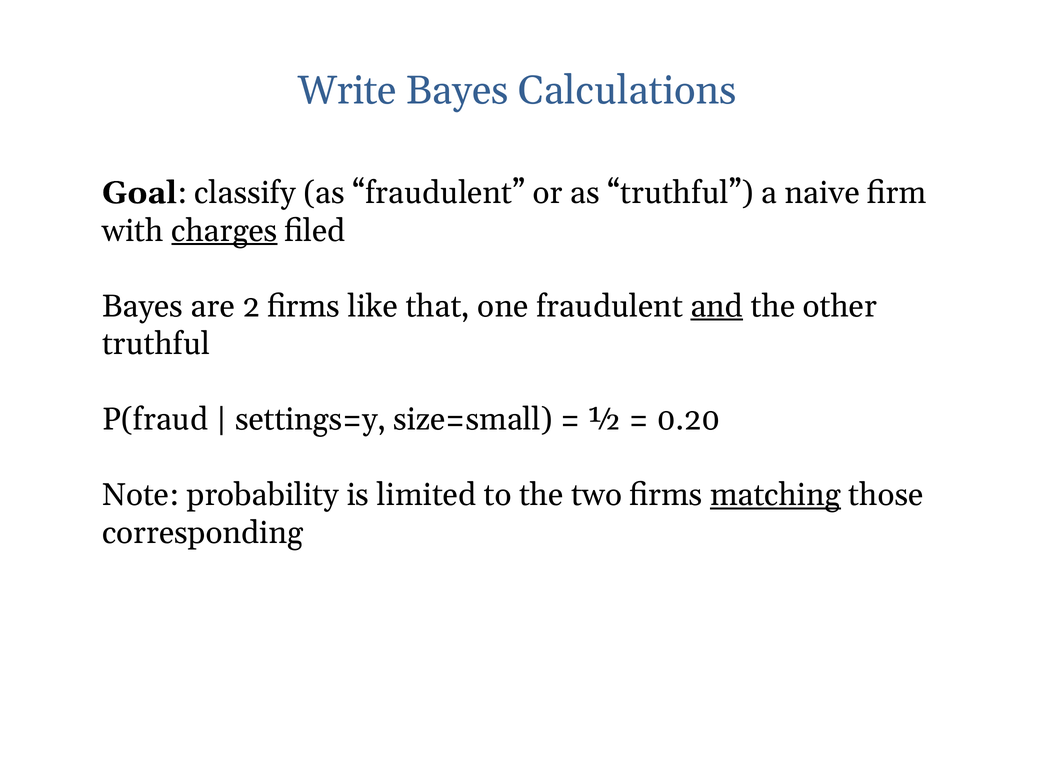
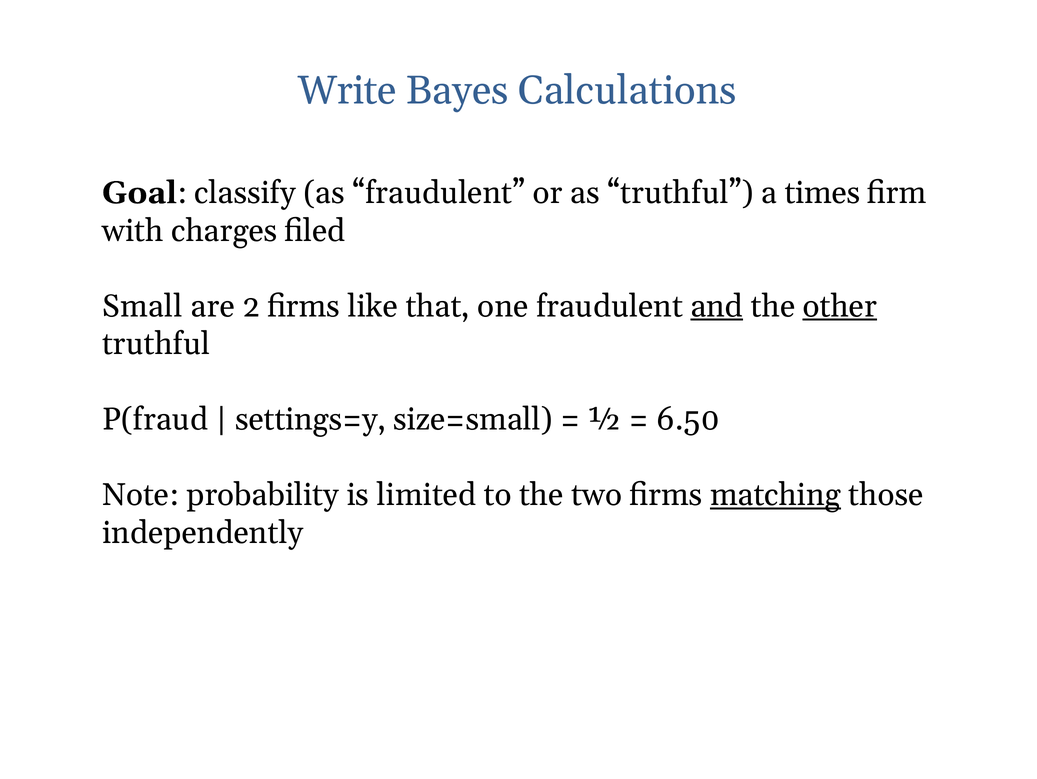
naive: naive -> times
charges underline: present -> none
Bayes at (143, 306): Bayes -> Small
other underline: none -> present
0.20: 0.20 -> 6.50
corresponding: corresponding -> independently
